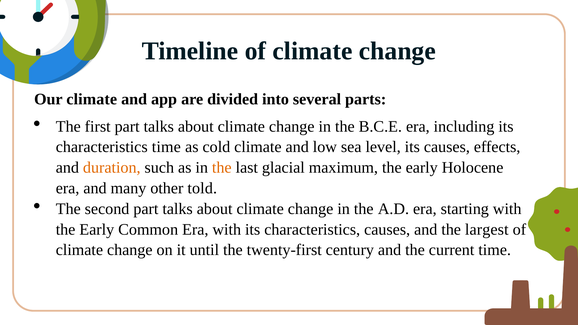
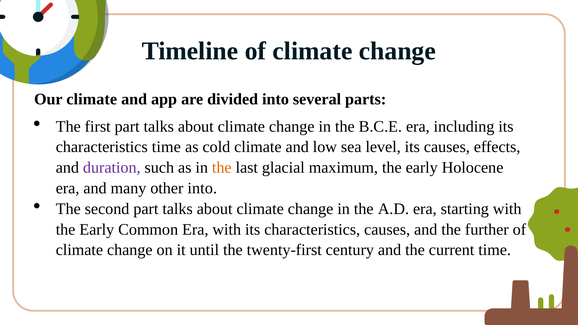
duration colour: orange -> purple
other told: told -> into
largest: largest -> further
